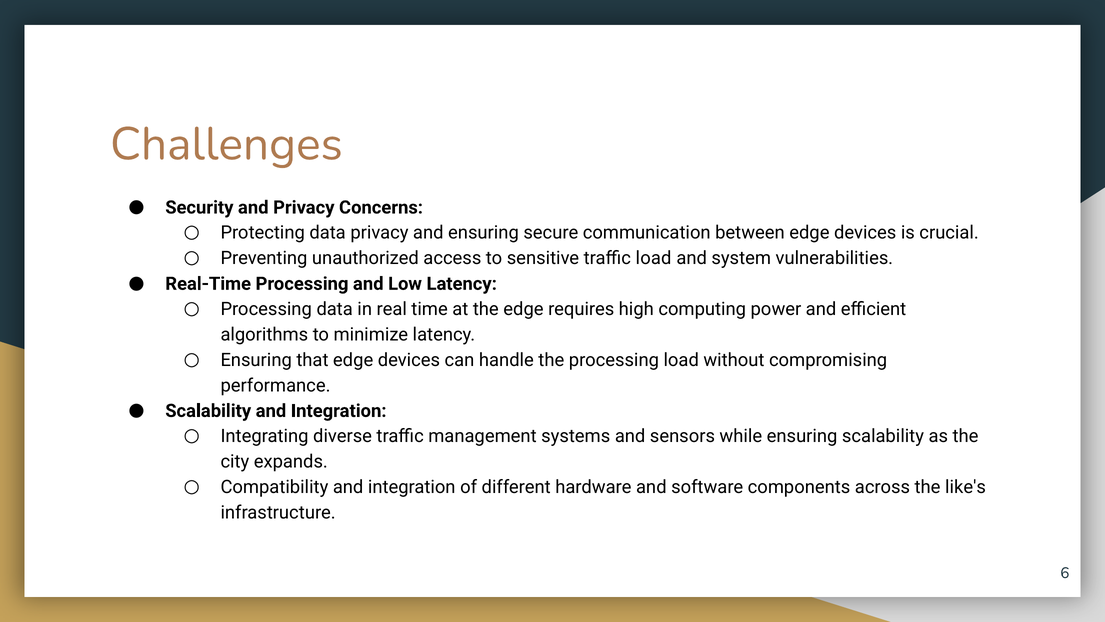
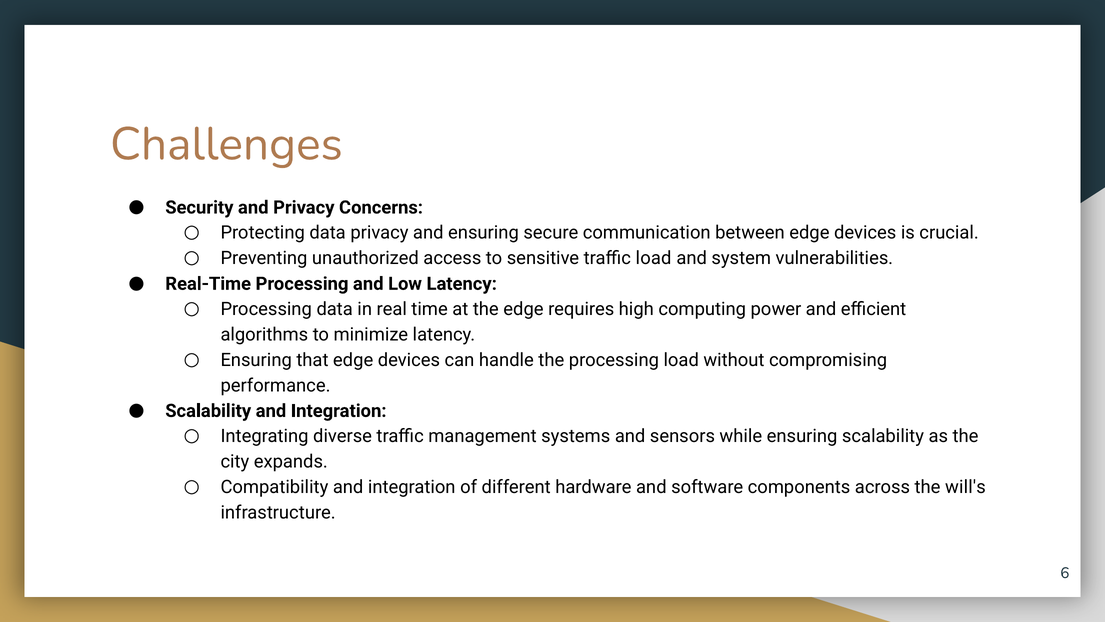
like's: like's -> will's
